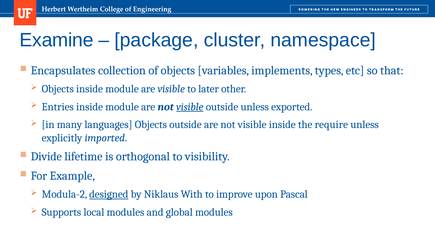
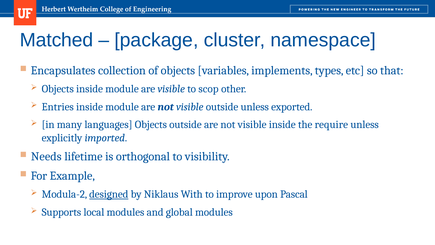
Examine: Examine -> Matched
later: later -> scop
visible at (190, 107) underline: present -> none
Divide: Divide -> Needs
